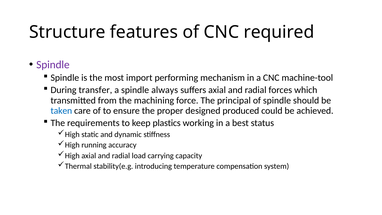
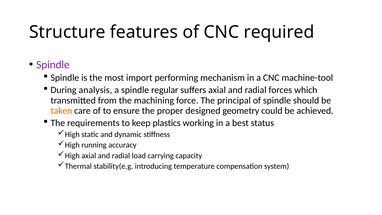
transfer: transfer -> analysis
always: always -> regular
taken colour: blue -> orange
produced: produced -> geometry
